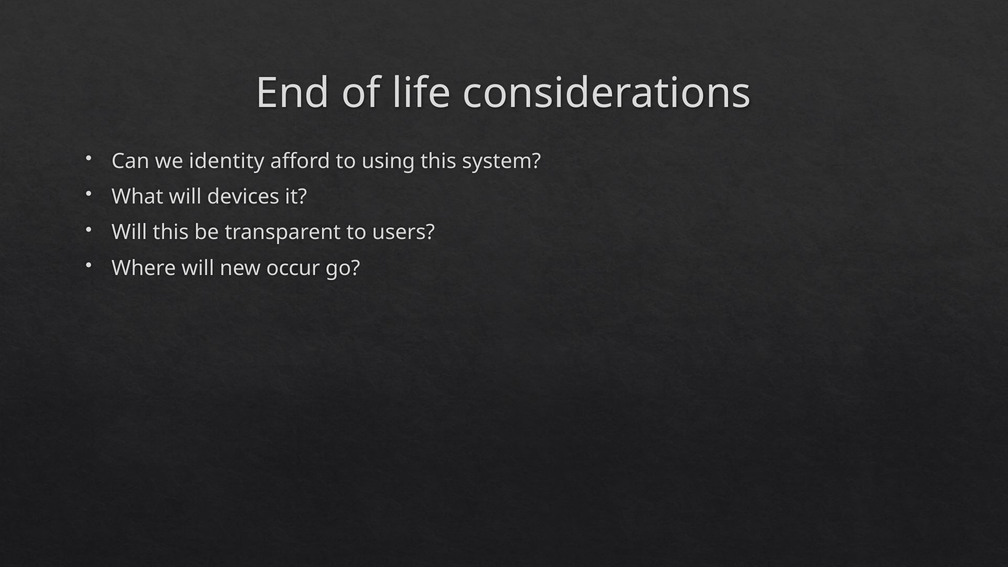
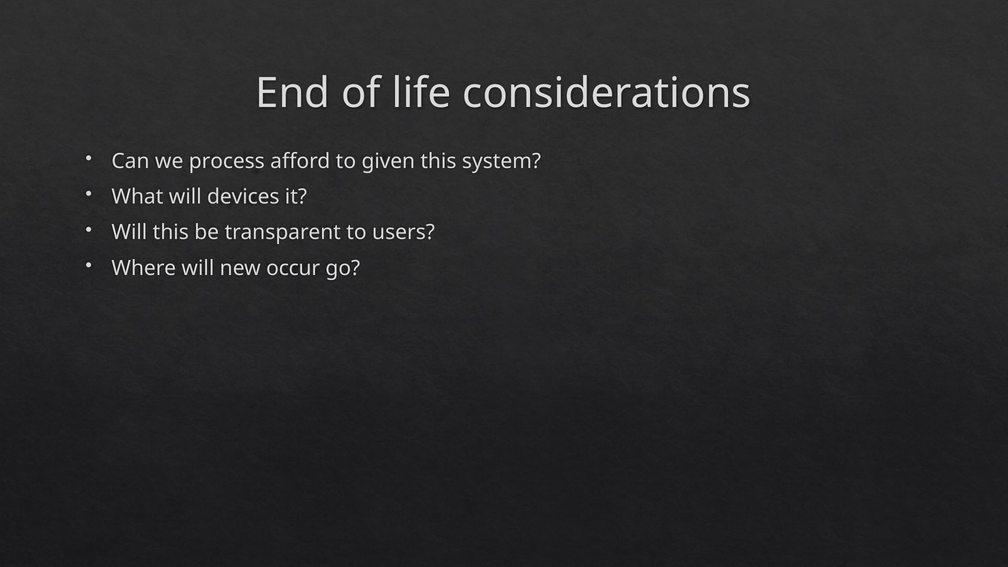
identity: identity -> process
using: using -> given
